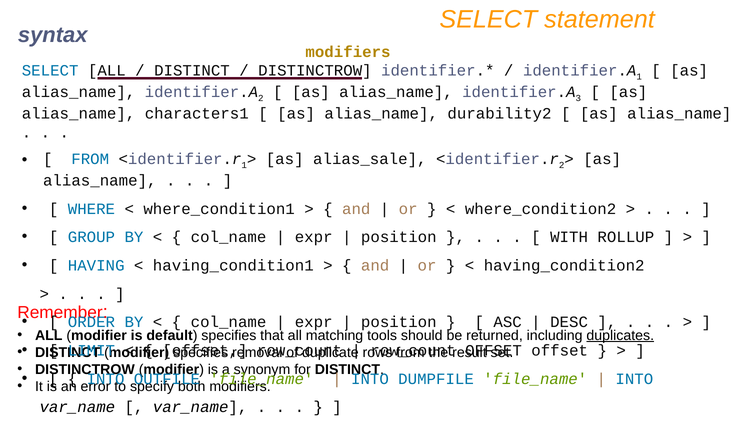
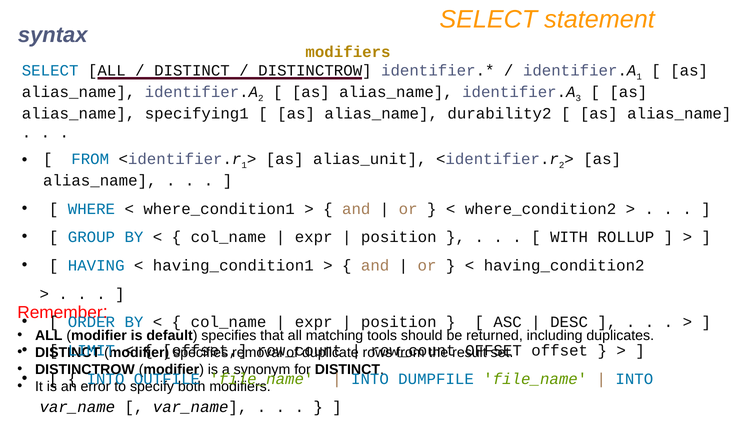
characters1: characters1 -> specifying1
alias_sale: alias_sale -> alias_unit
duplicates underline: present -> none
